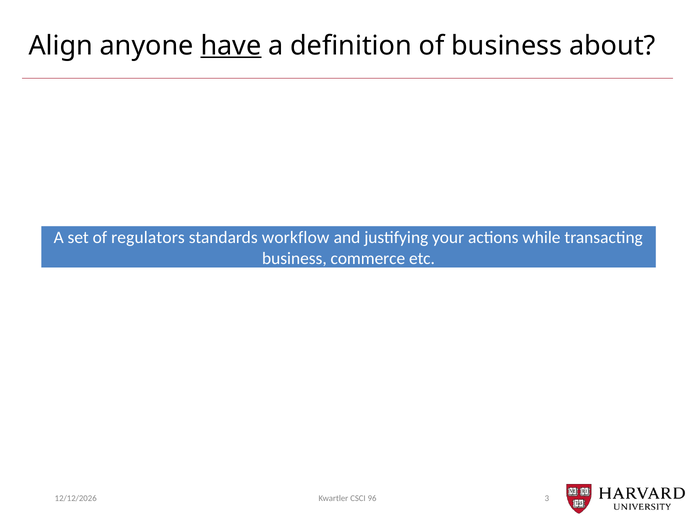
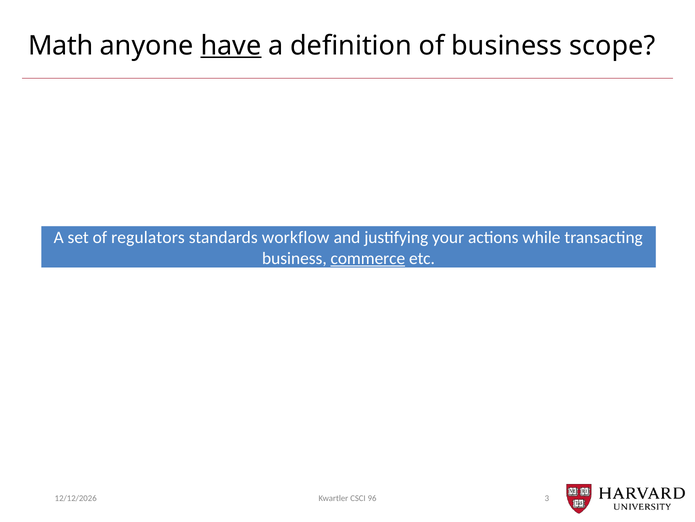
Align: Align -> Math
about: about -> scope
commerce underline: none -> present
